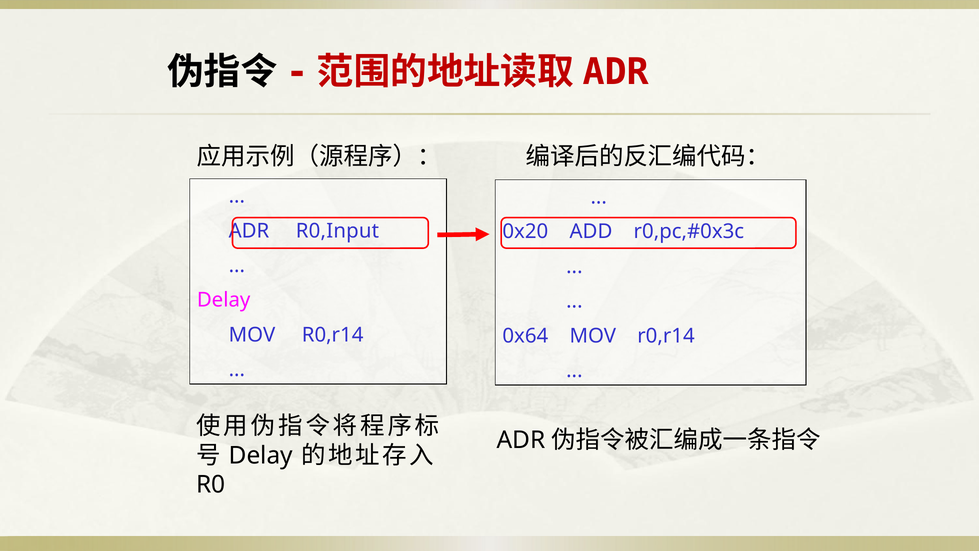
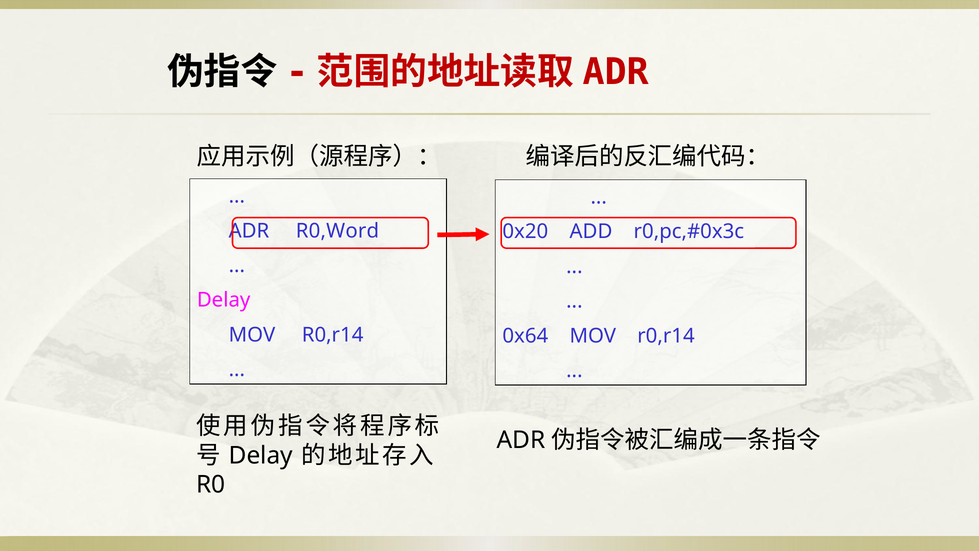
R0,Input: R0,Input -> R0,Word
